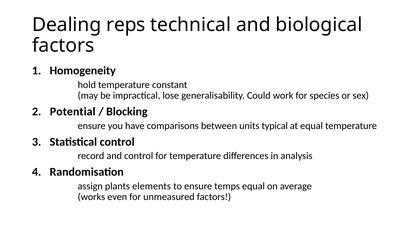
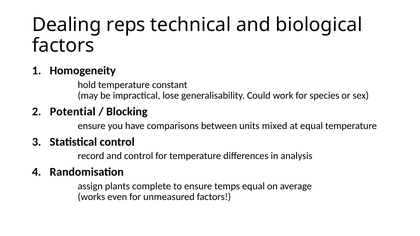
typical: typical -> mixed
elements: elements -> complete
